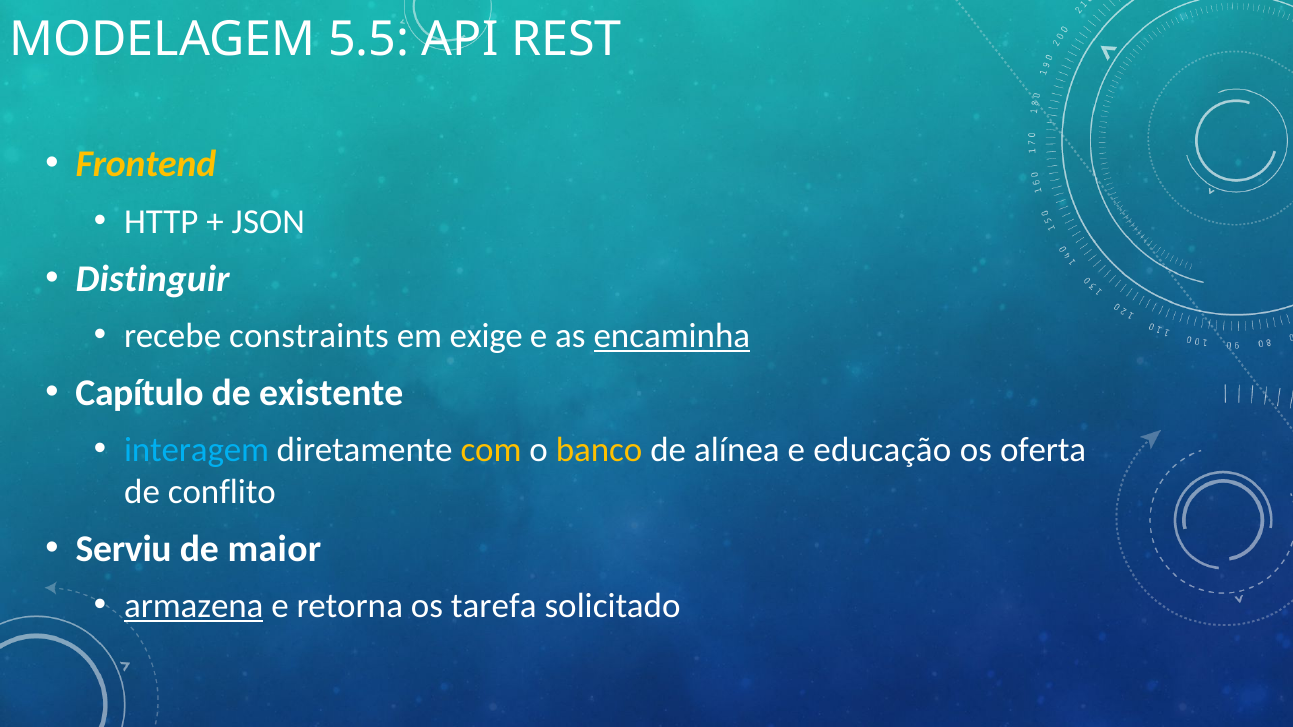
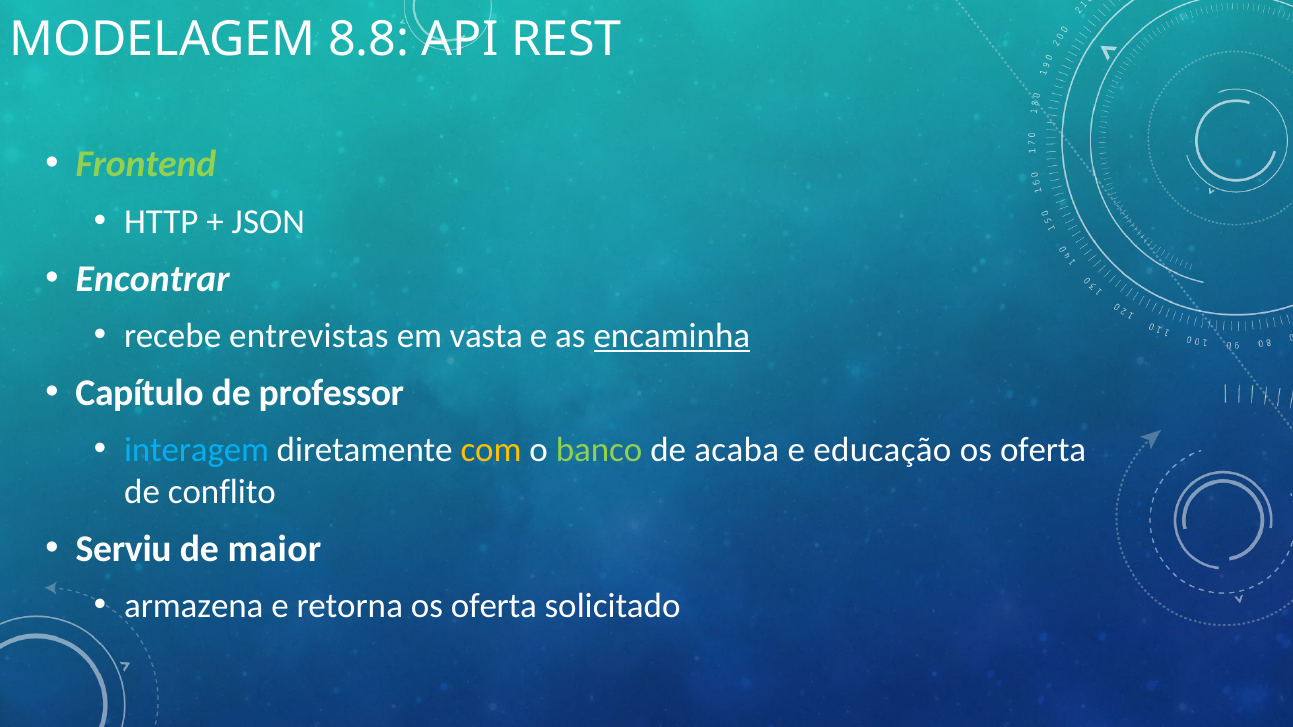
5.5: 5.5 -> 8.8
Frontend colour: yellow -> light green
Distinguir: Distinguir -> Encontrar
constraints: constraints -> entrevistas
exige: exige -> vasta
existente: existente -> professor
banco colour: yellow -> light green
alínea: alínea -> acaba
armazena underline: present -> none
retorna os tarefa: tarefa -> oferta
